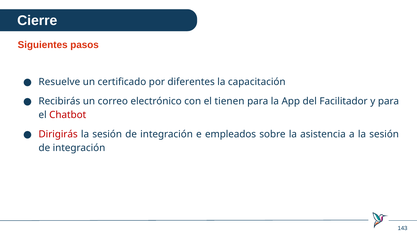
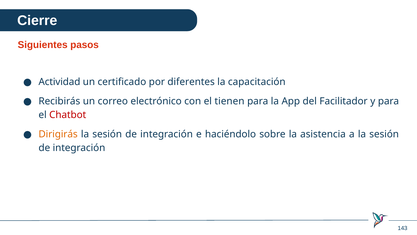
Resuelve: Resuelve -> Actividad
Dirigirás colour: red -> orange
empleados: empleados -> haciéndolo
